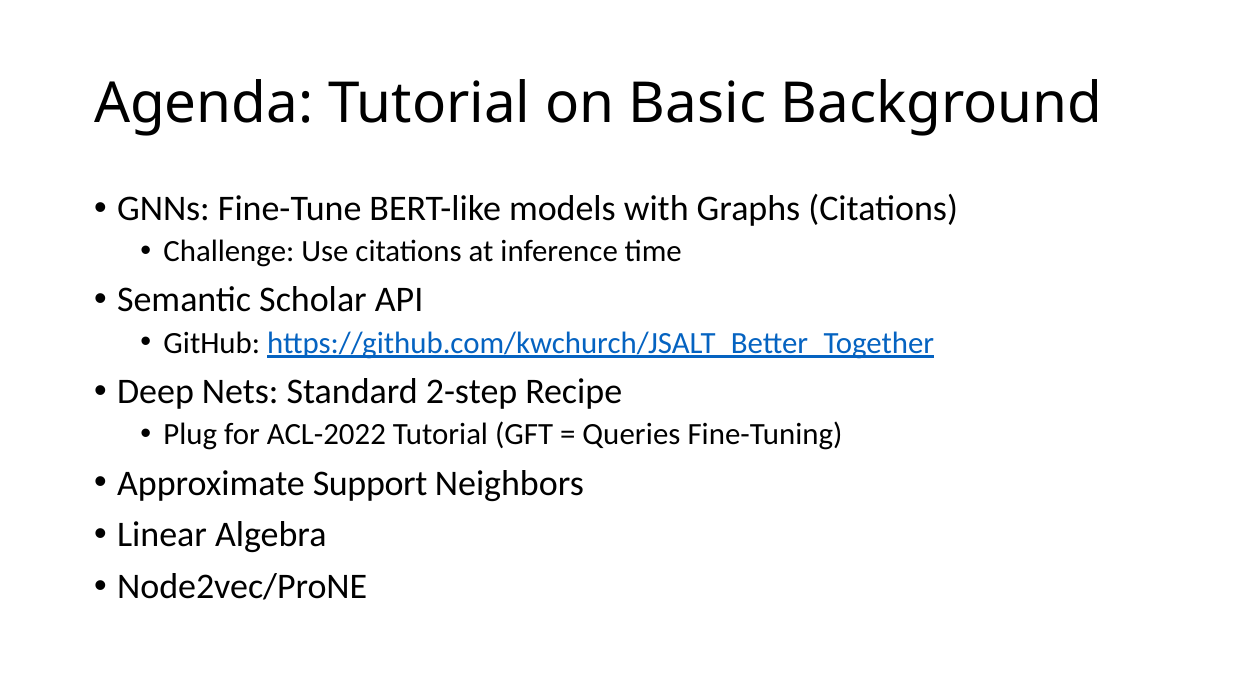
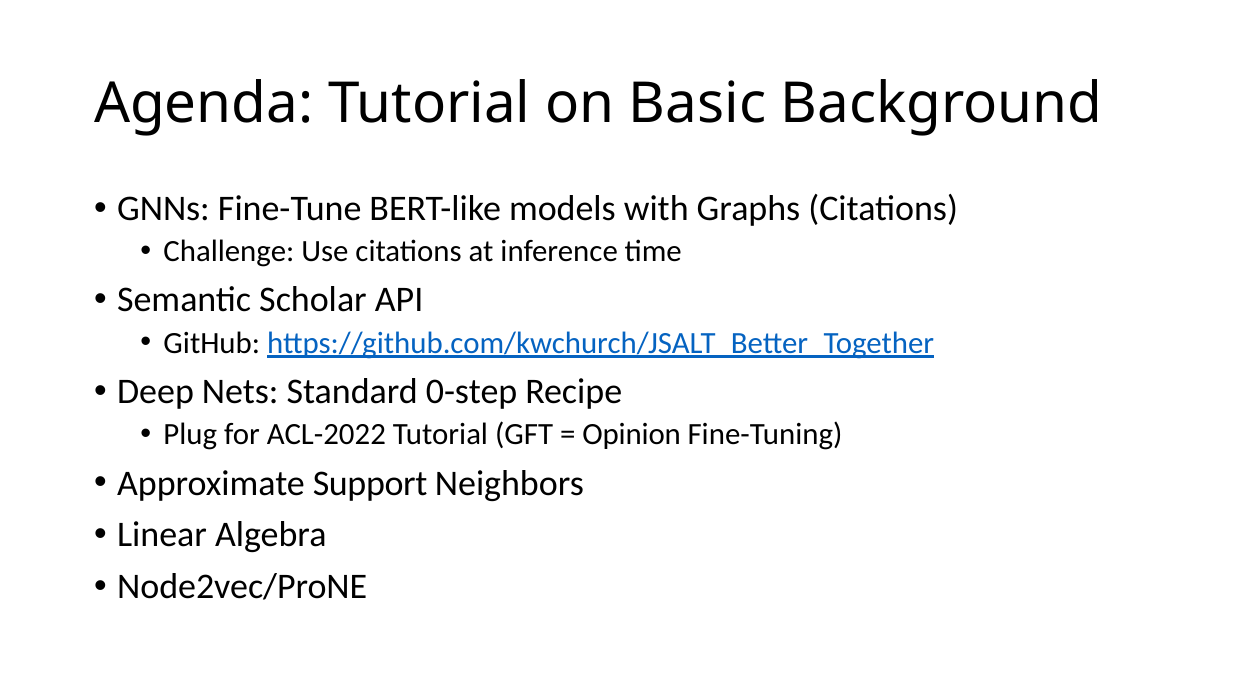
2-step: 2-step -> 0-step
Queries: Queries -> Opinion
